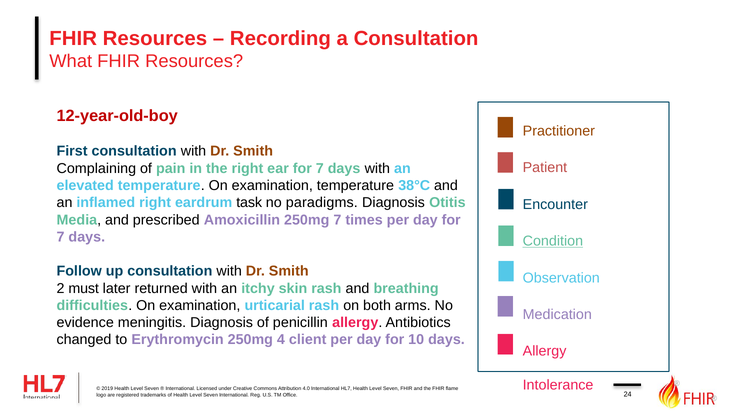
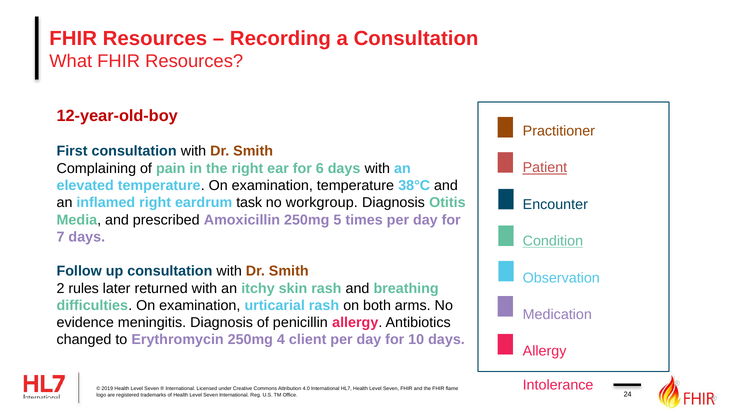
Patient underline: none -> present
ear for 7: 7 -> 6
paradigms: paradigms -> workgroup
250mg 7: 7 -> 5
must: must -> rules
